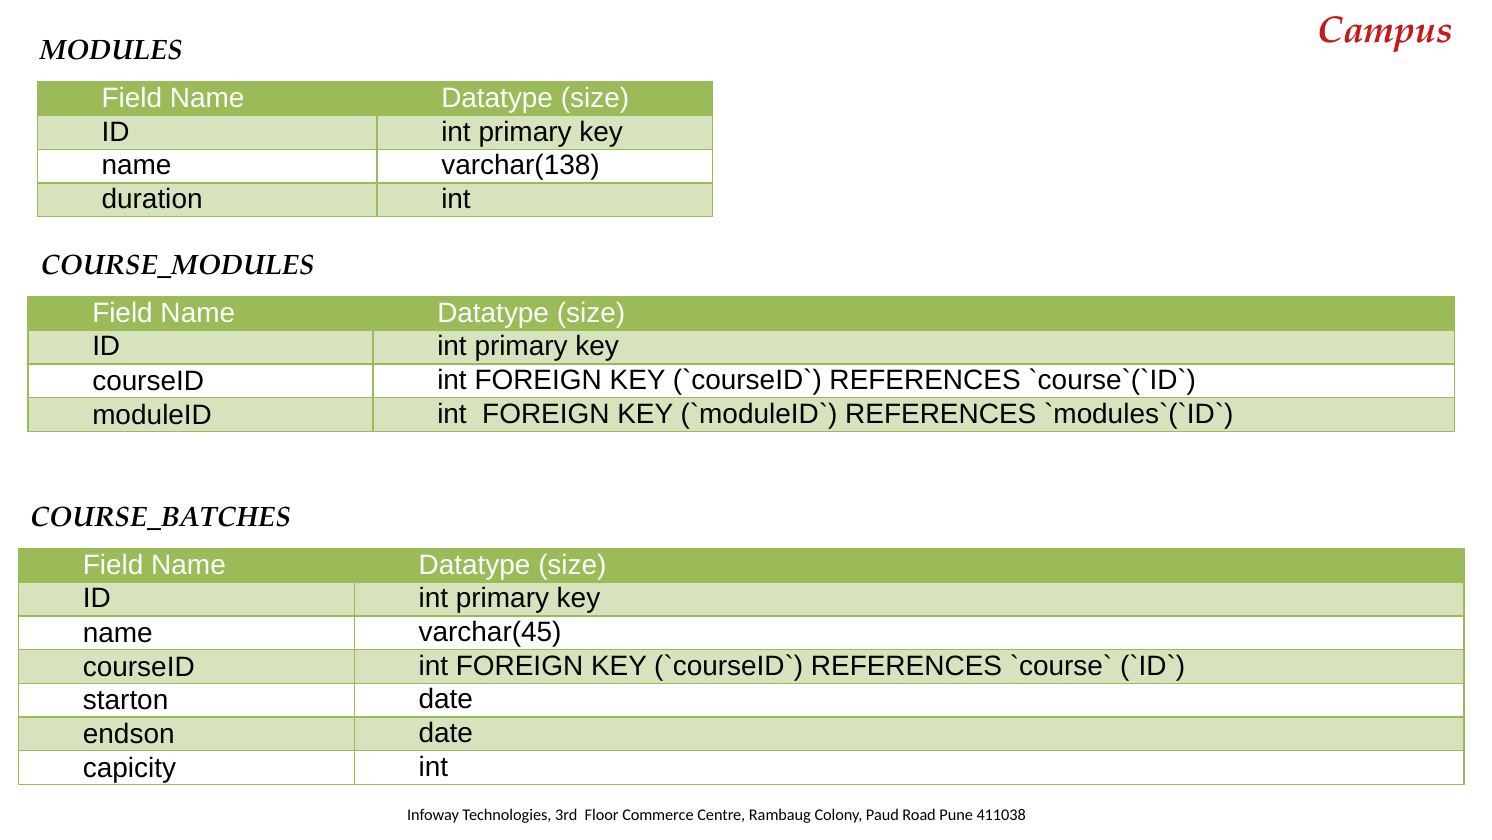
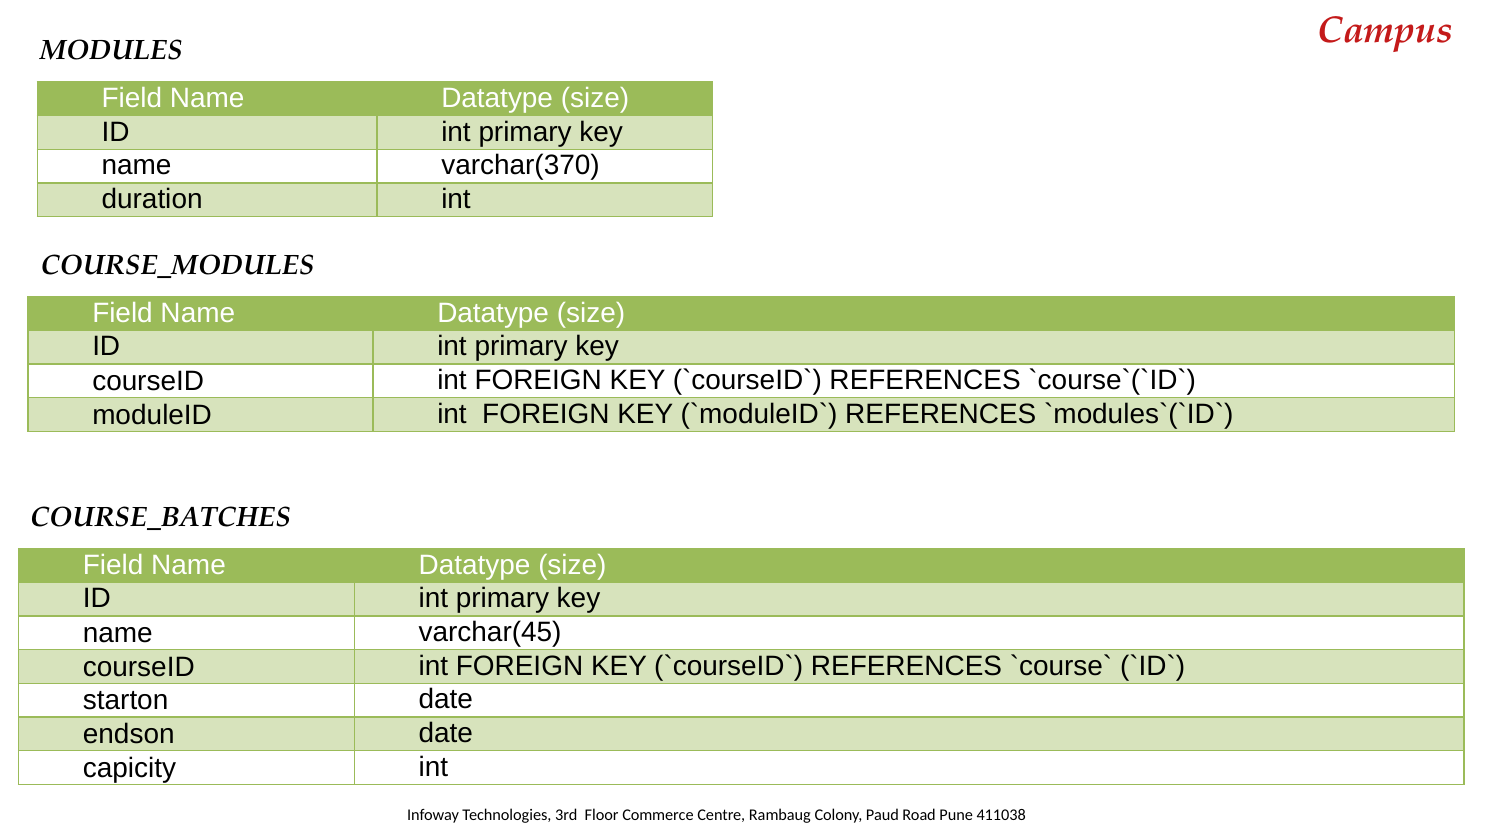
varchar(138: varchar(138 -> varchar(370
